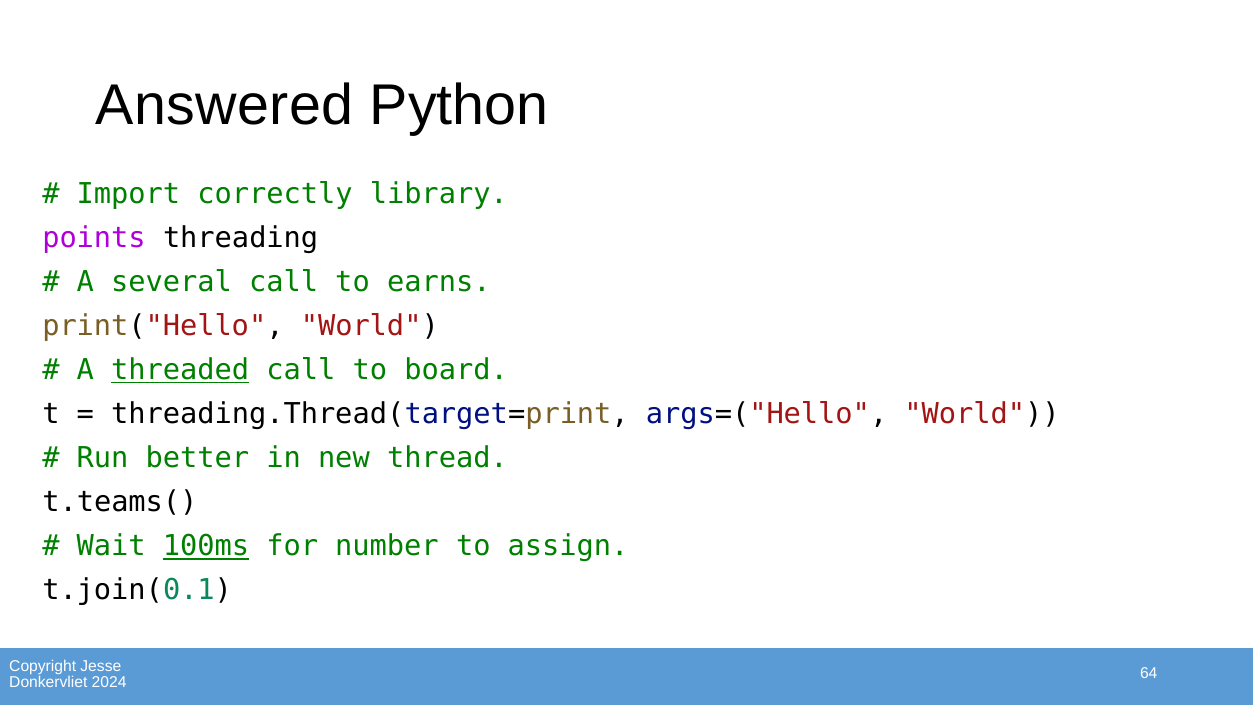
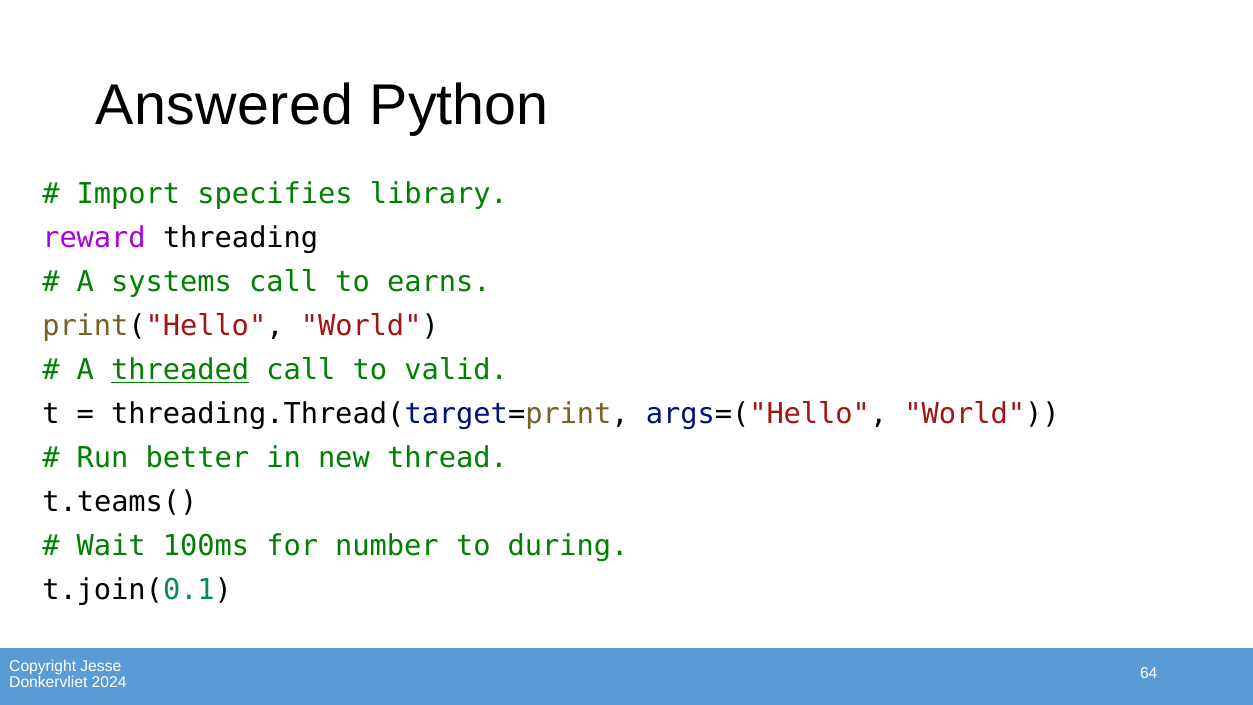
correctly: correctly -> specifies
points: points -> reward
several: several -> systems
board: board -> valid
100ms underline: present -> none
assign: assign -> during
